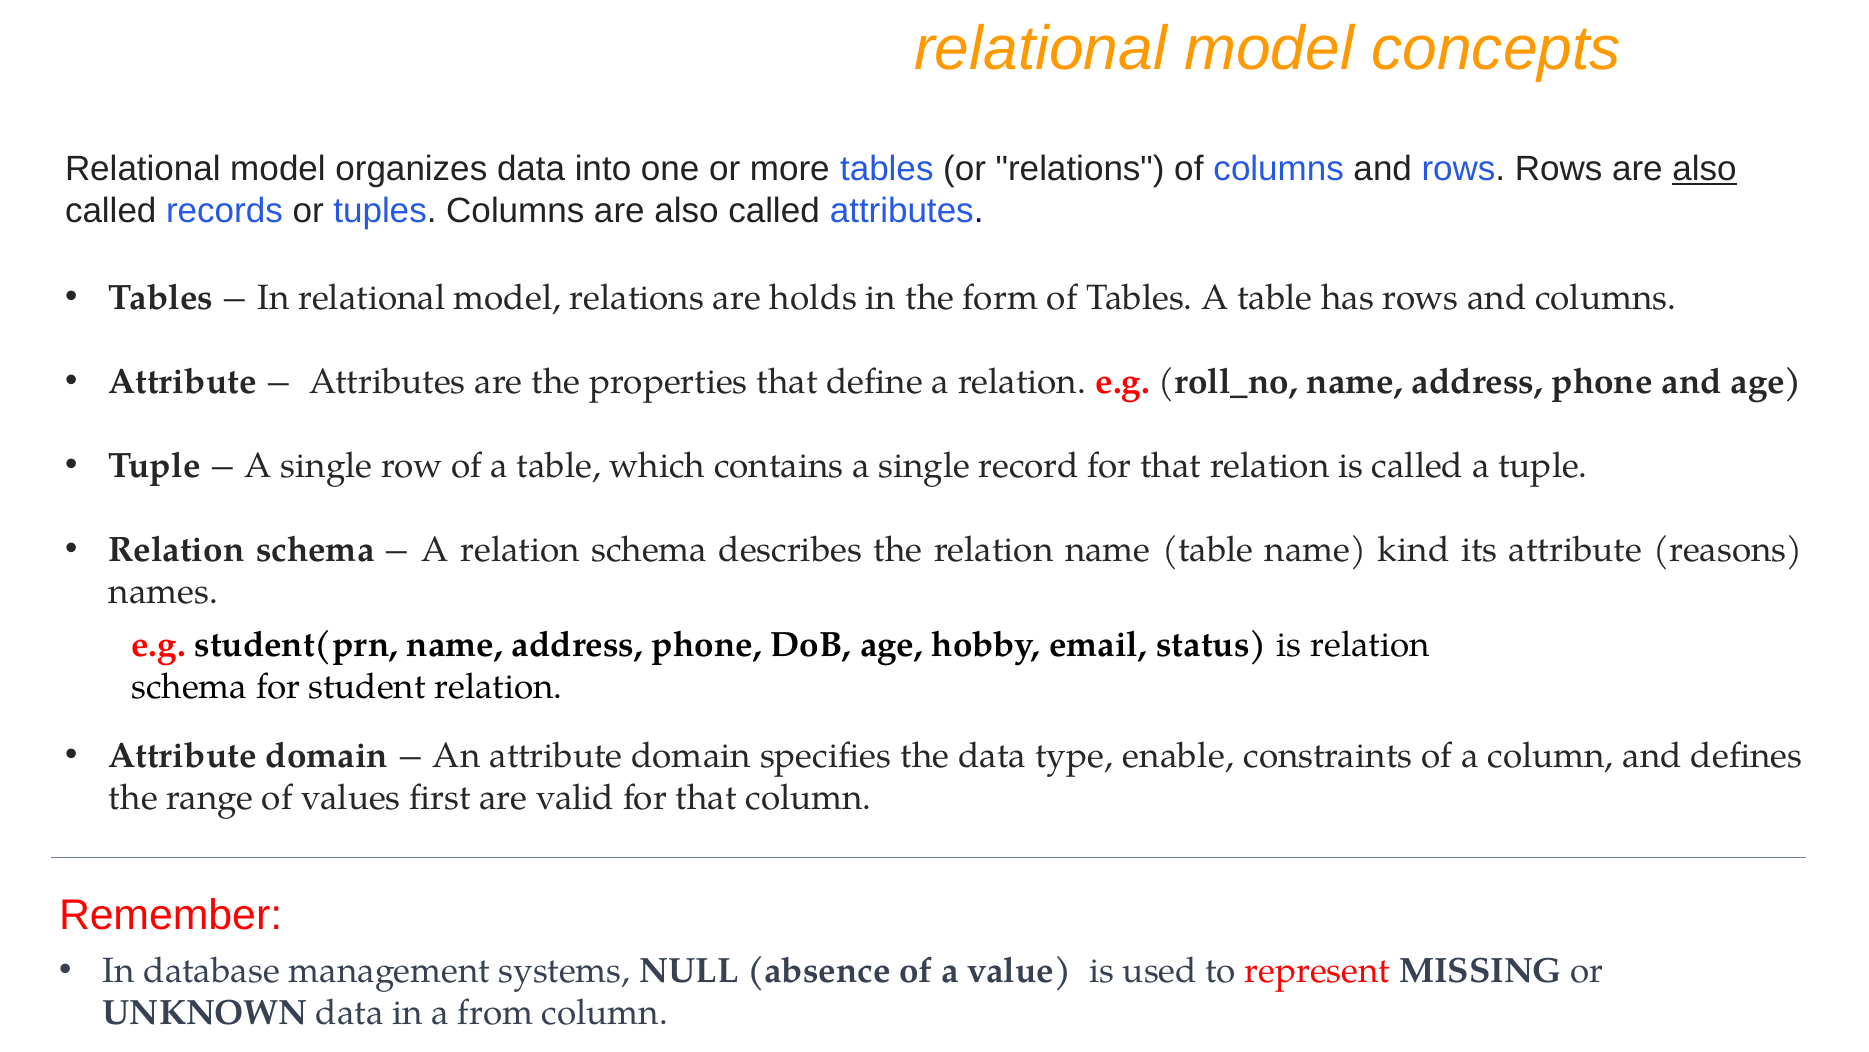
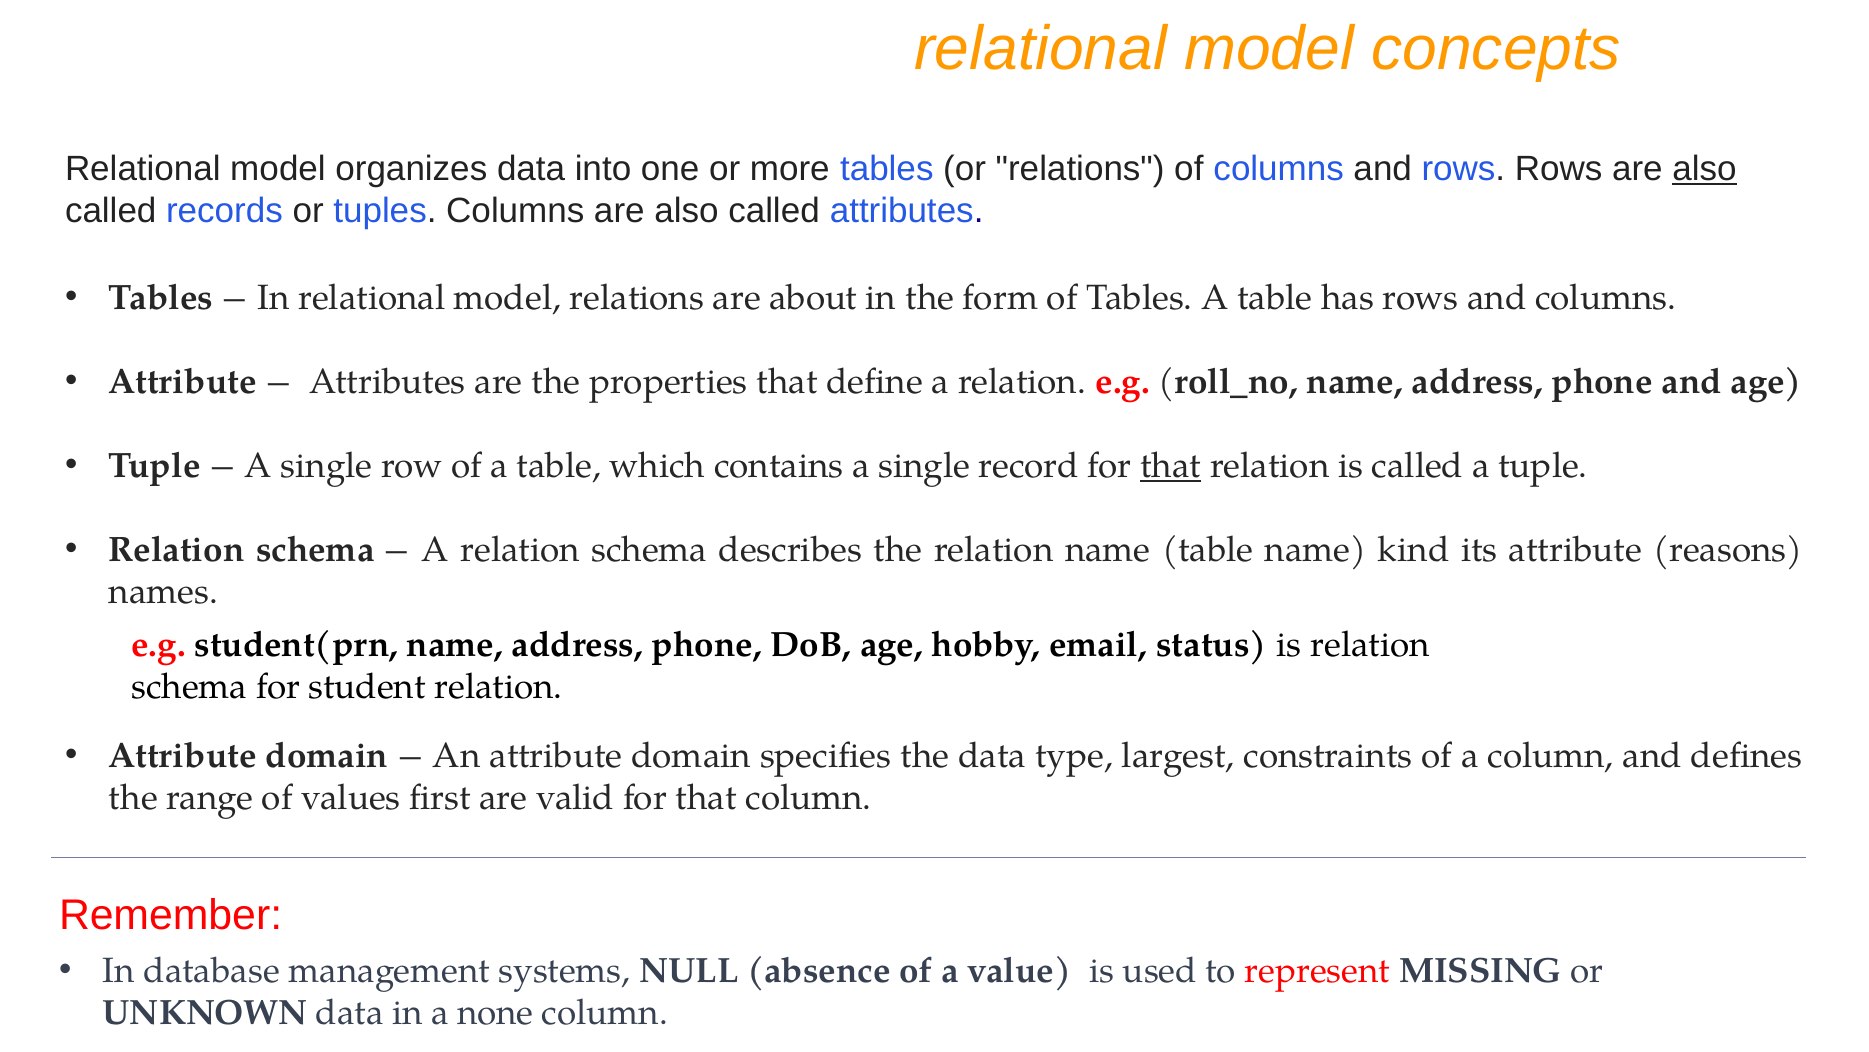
holds: holds -> about
that at (1171, 466) underline: none -> present
enable: enable -> largest
from: from -> none
